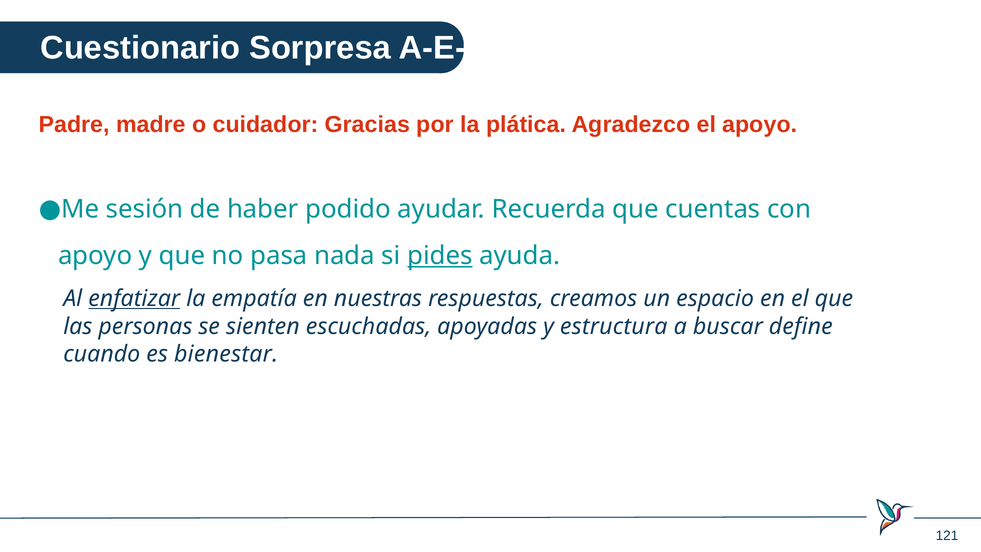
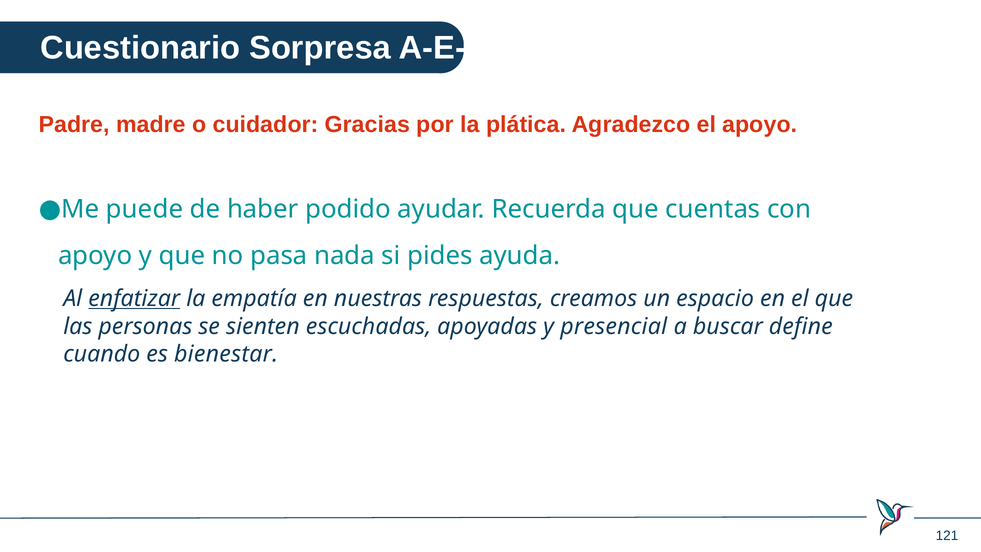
sesión: sesión -> puede
pides underline: present -> none
estructura: estructura -> presencial
